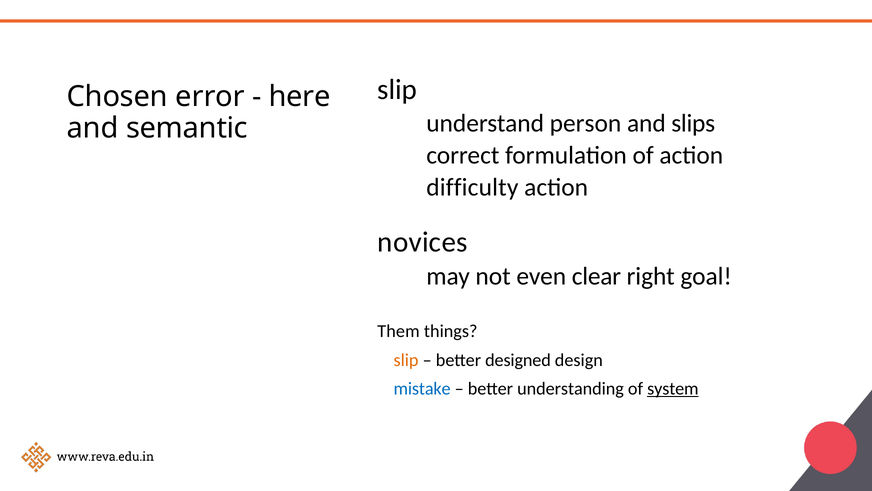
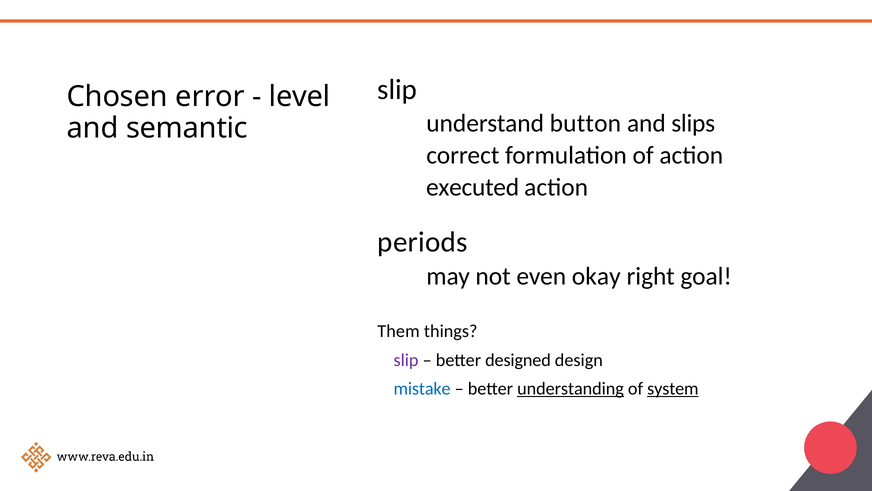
here: here -> level
person: person -> button
difficulty: difficulty -> executed
novices: novices -> periods
clear: clear -> okay
slip at (406, 360) colour: orange -> purple
understanding underline: none -> present
